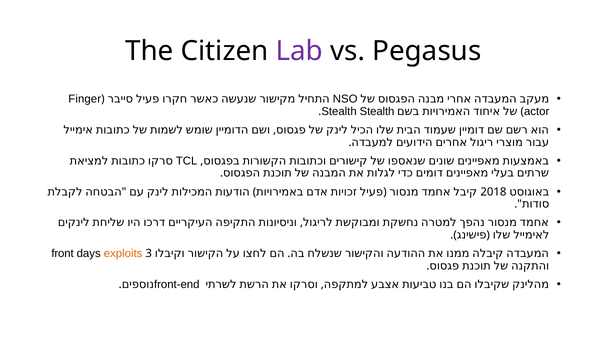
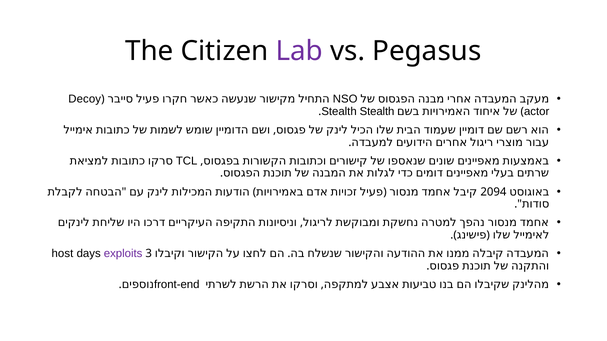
Finger: Finger -> Decoy
2018: 2018 -> 2094
front: front -> host
exploits colour: orange -> purple
